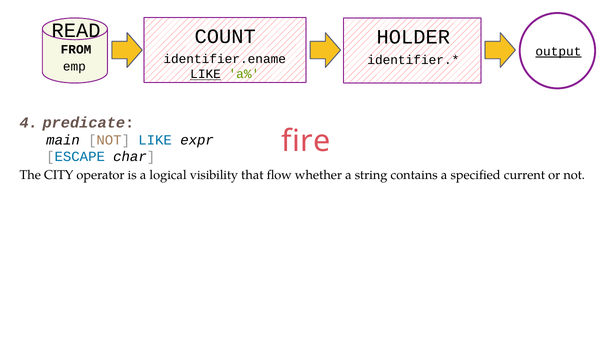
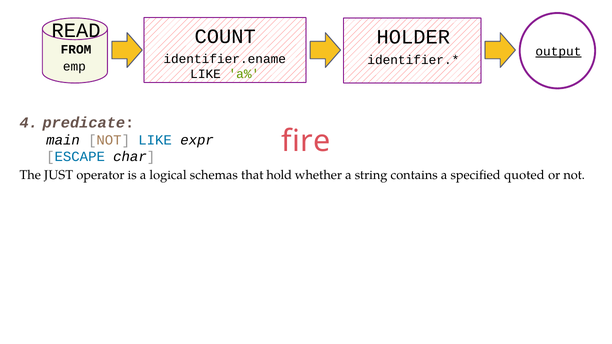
LIKE at (206, 74) underline: present -> none
CITY: CITY -> JUST
visibility: visibility -> schemas
flow: flow -> hold
current: current -> quoted
